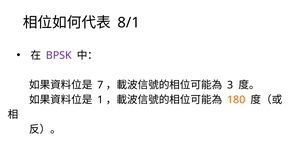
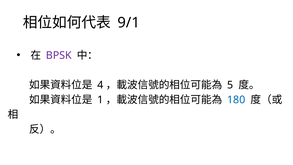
8/1: 8/1 -> 9/1
7: 7 -> 4
3: 3 -> 5
180 colour: orange -> blue
